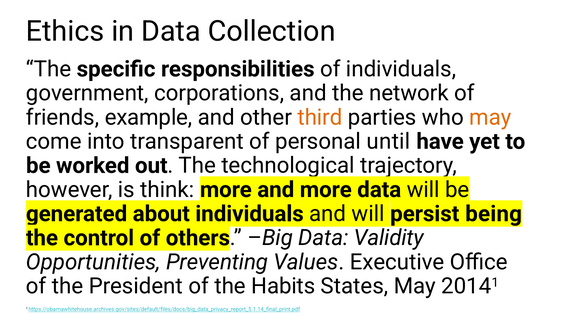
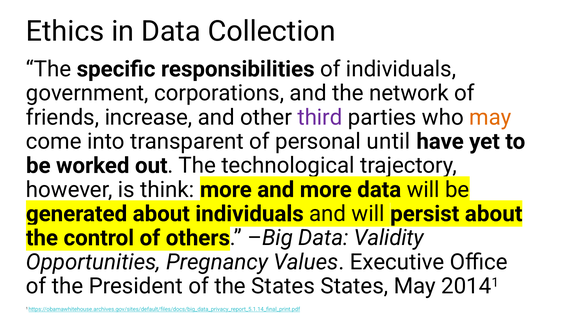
example: example -> increase
third colour: orange -> purple
persist being: being -> about
Preventing: Preventing -> Pregnancy
the Habits: Habits -> States
